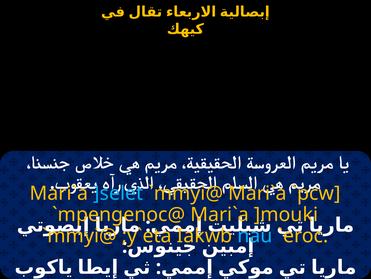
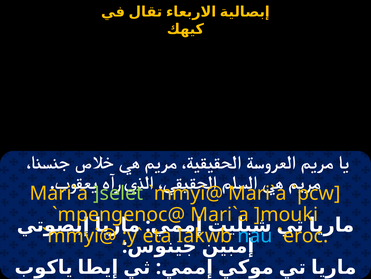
]selet colour: light blue -> light green
